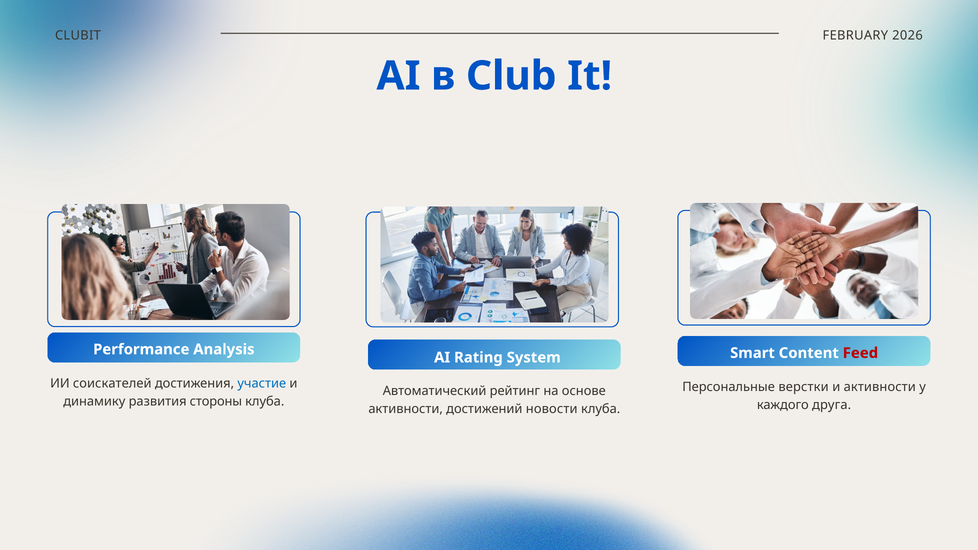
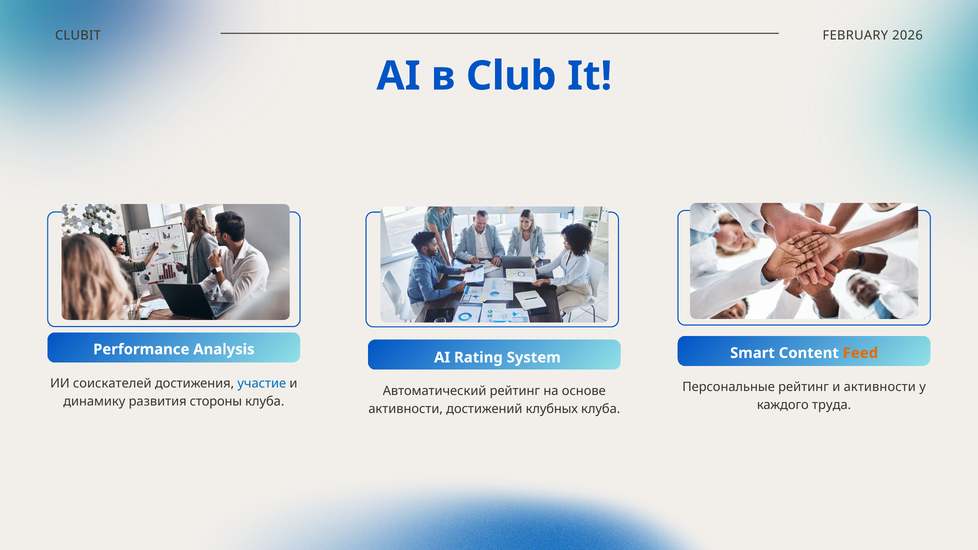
Feed colour: red -> orange
Персональные верстки: верстки -> рейтинг
друга: друга -> труда
новости: новости -> клубных
